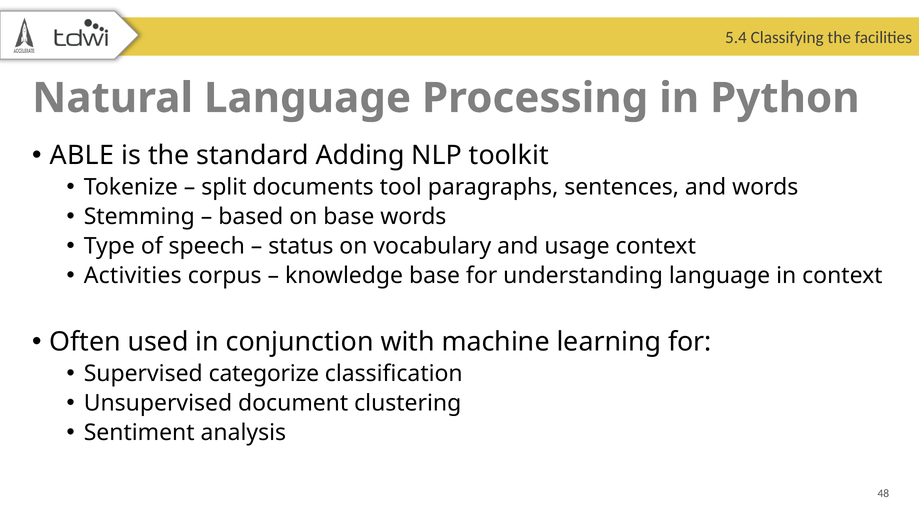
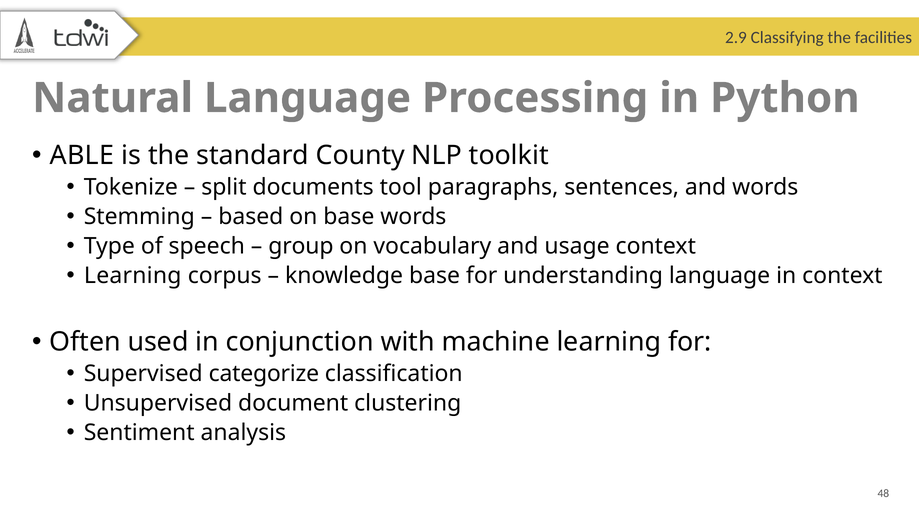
5.4: 5.4 -> 2.9
Adding: Adding -> County
status: status -> group
Activities at (133, 276): Activities -> Learning
